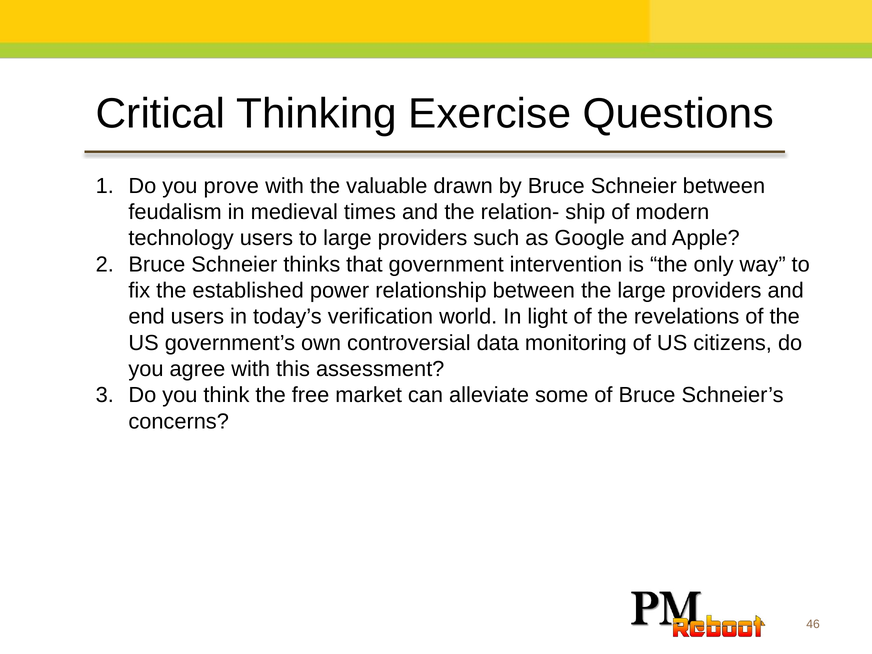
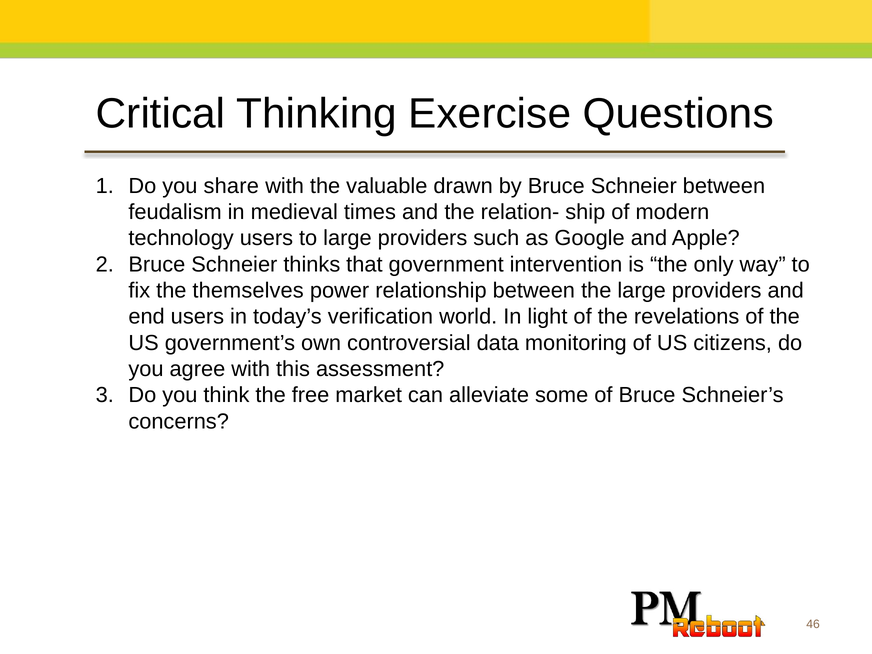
prove: prove -> share
established: established -> themselves
